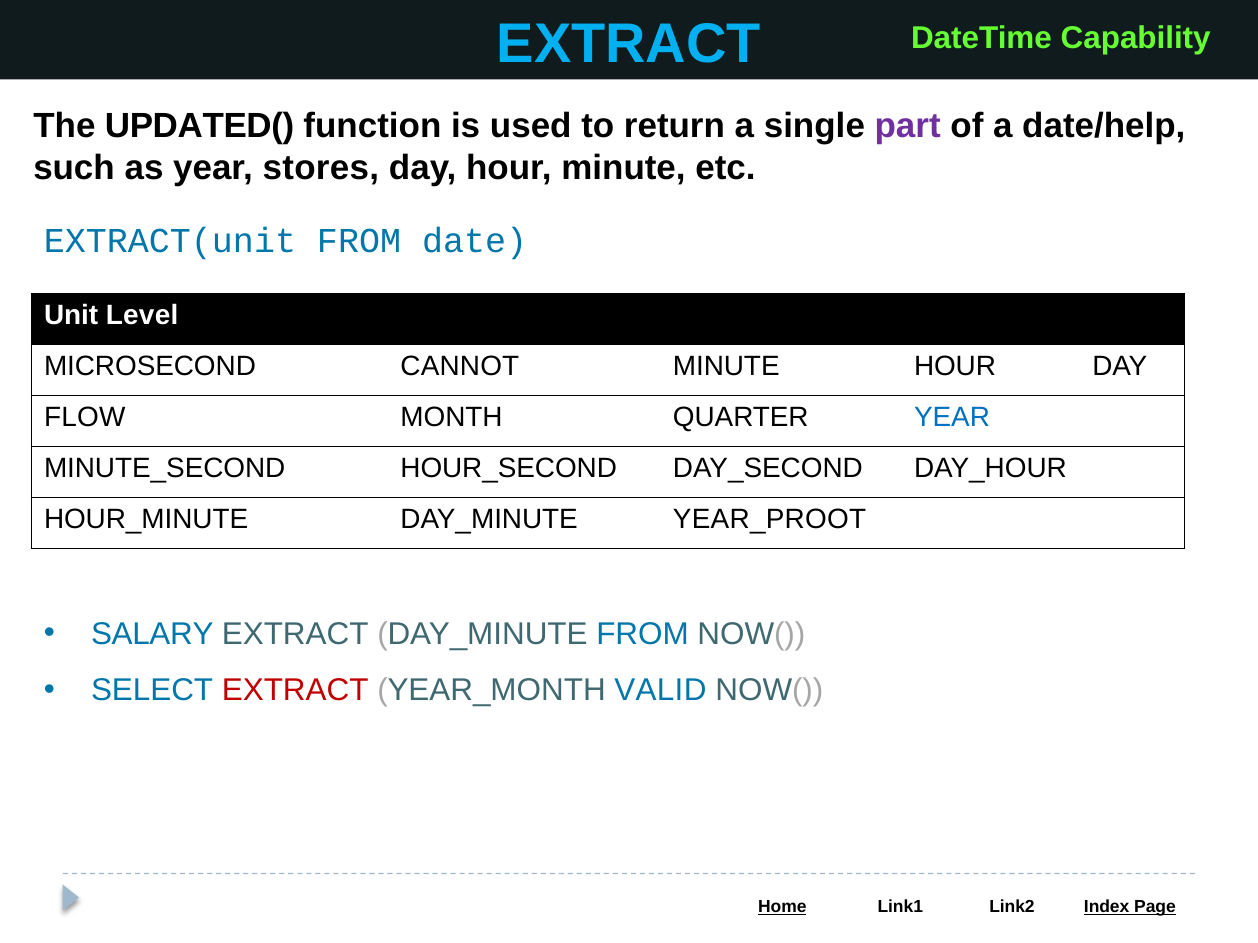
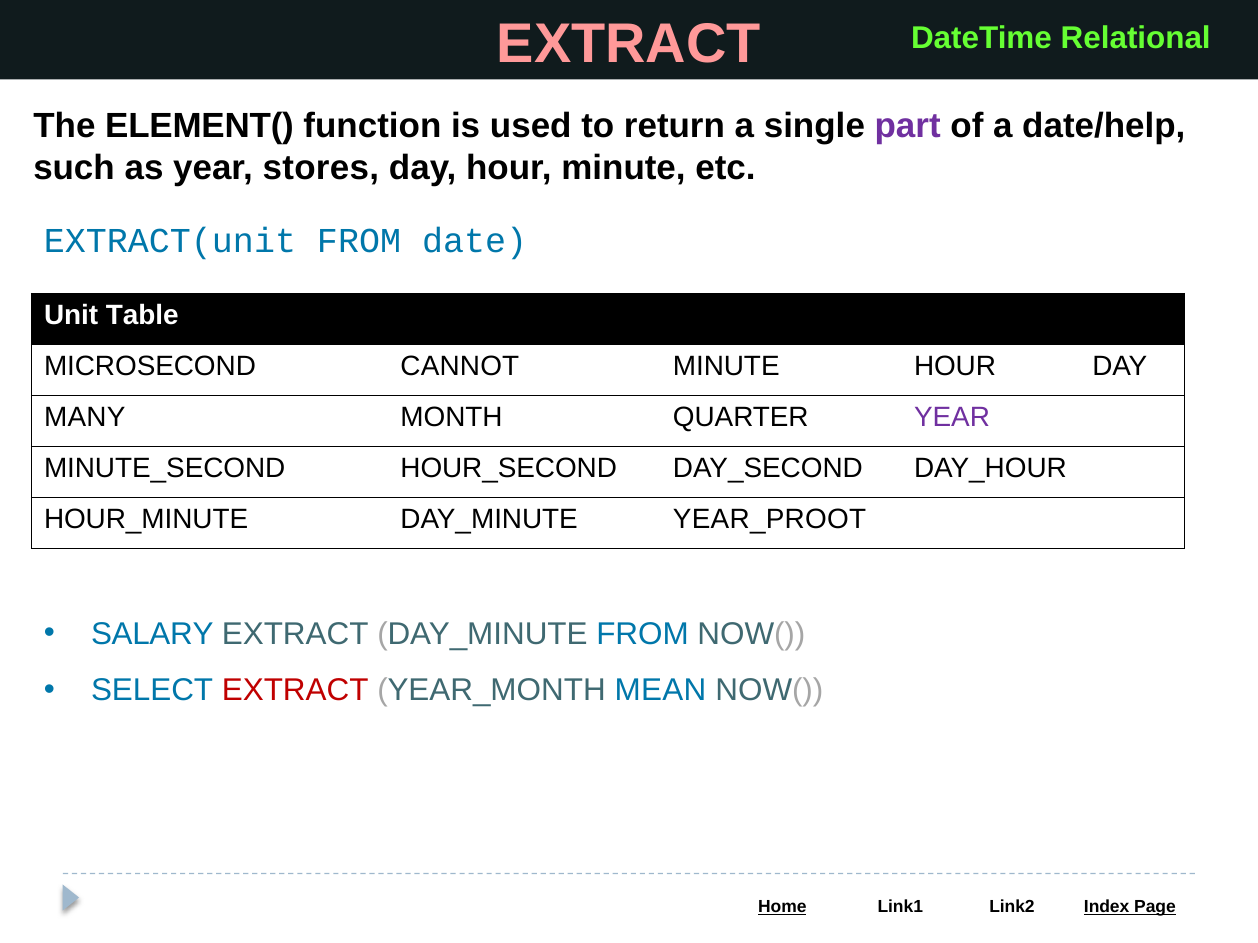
EXTRACT at (629, 44) colour: light blue -> pink
Capability: Capability -> Relational
UPDATED(: UPDATED( -> ELEMENT(
Level: Level -> Table
FLOW: FLOW -> MANY
YEAR at (952, 418) colour: blue -> purple
VALID: VALID -> MEAN
